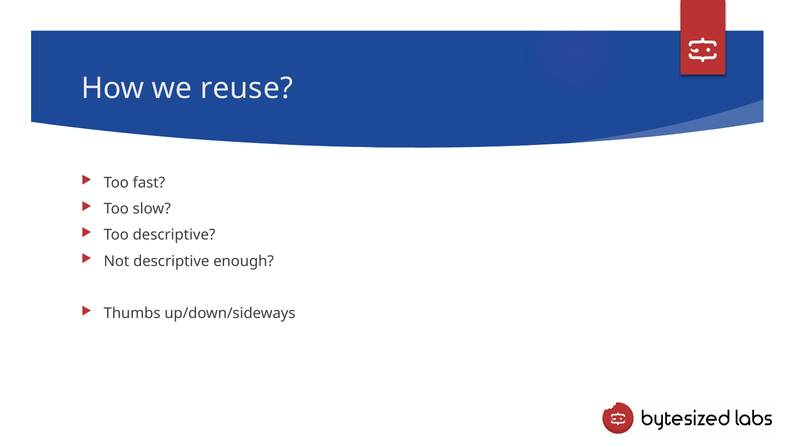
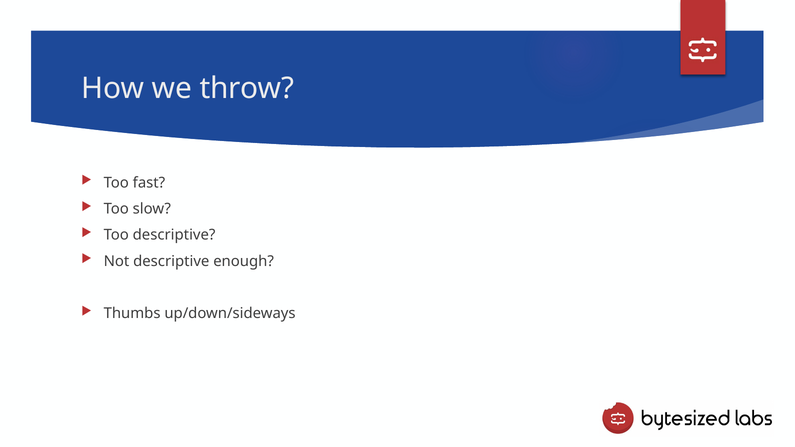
reuse: reuse -> throw
